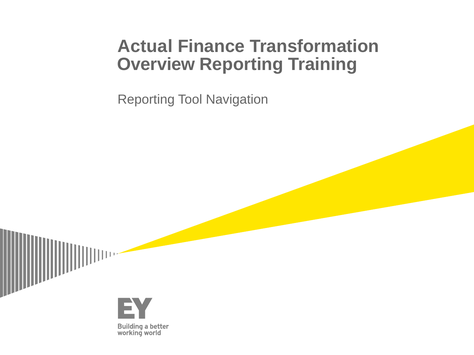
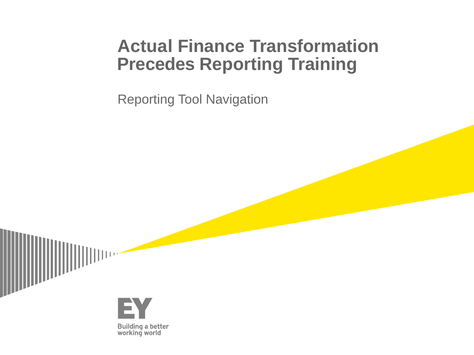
Overview: Overview -> Precedes
